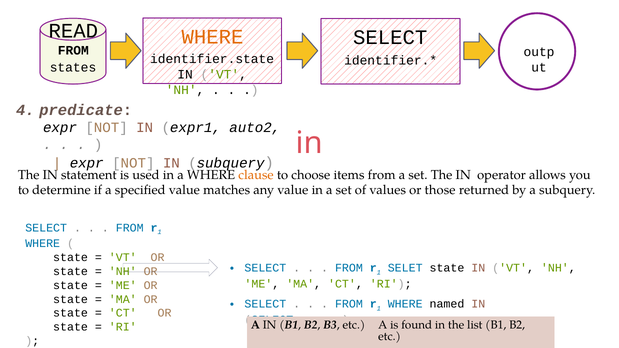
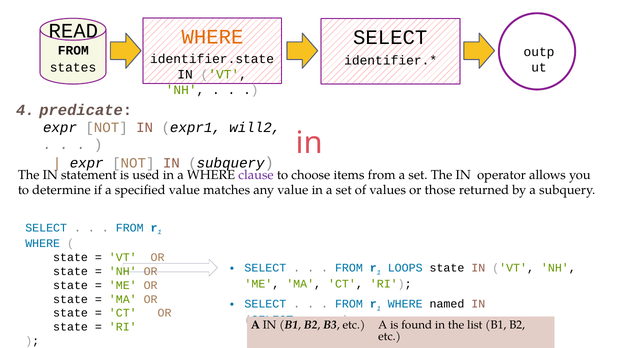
auto2: auto2 -> will2
clause colour: orange -> purple
SELET: SELET -> LOOPS
